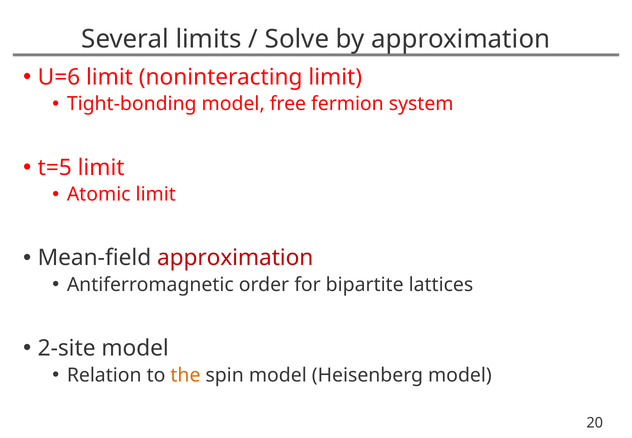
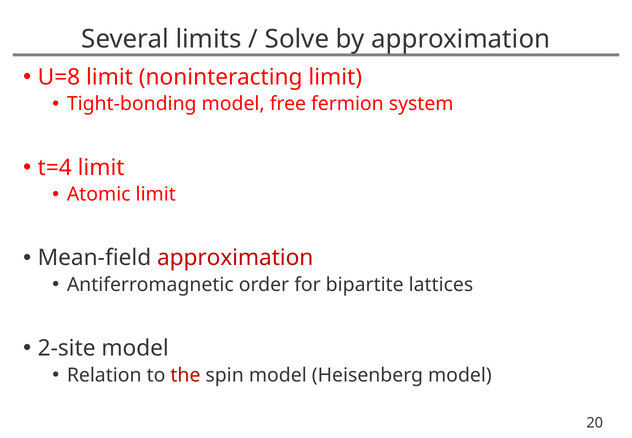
U=6: U=6 -> U=8
t=5: t=5 -> t=4
the colour: orange -> red
